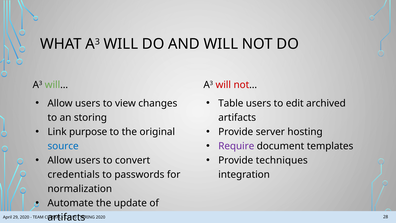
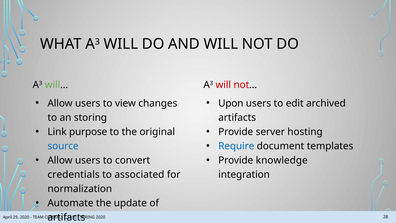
Table: Table -> Upon
Require colour: purple -> blue
techniques: techniques -> knowledge
passwords: passwords -> associated
